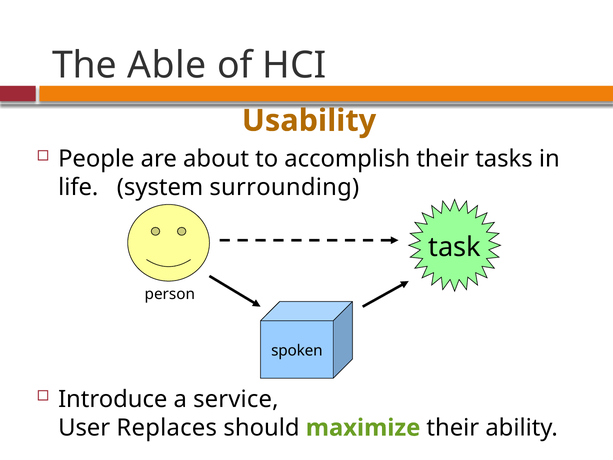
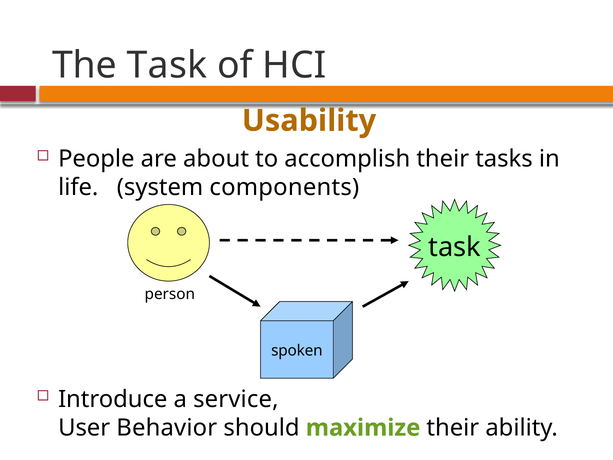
The Able: Able -> Task
surrounding: surrounding -> components
Replaces: Replaces -> Behavior
